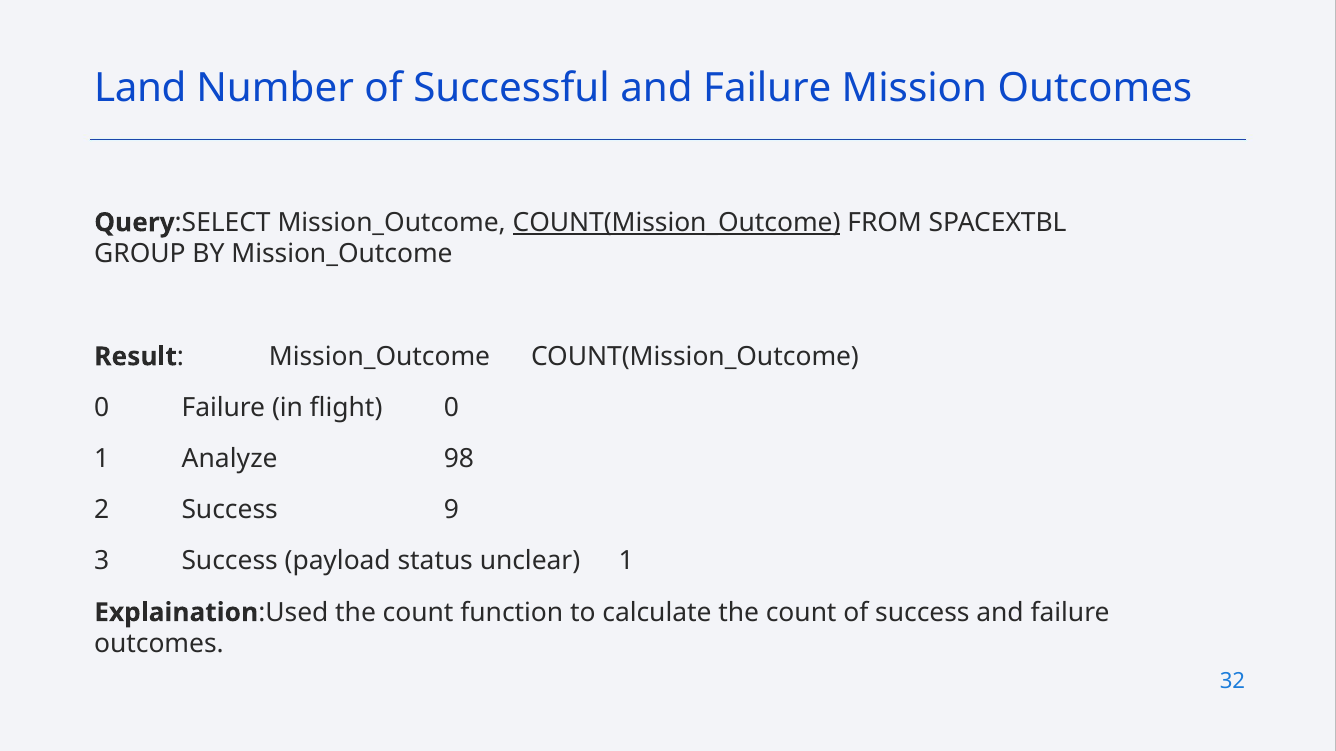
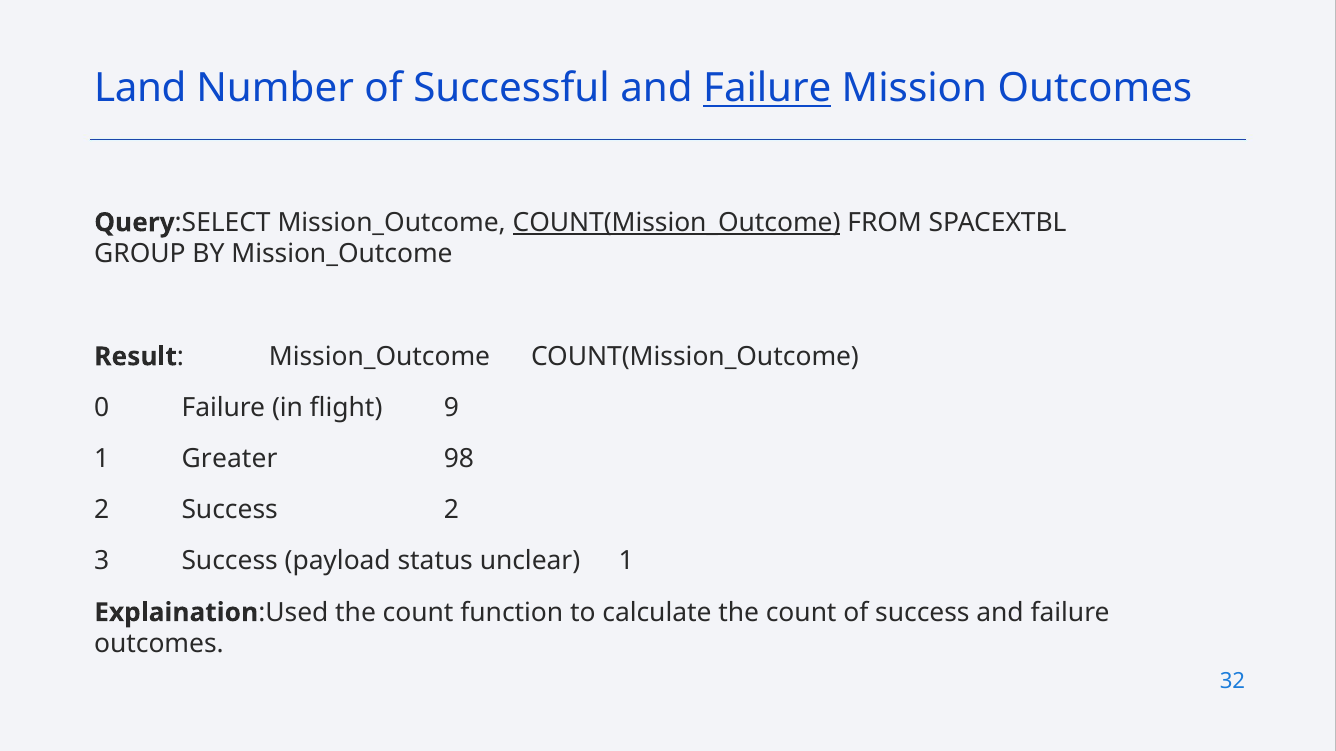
Failure at (767, 89) underline: none -> present
flight 0: 0 -> 9
Analyze: Analyze -> Greater
Success 9: 9 -> 2
